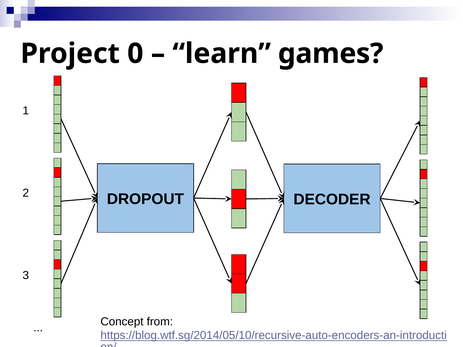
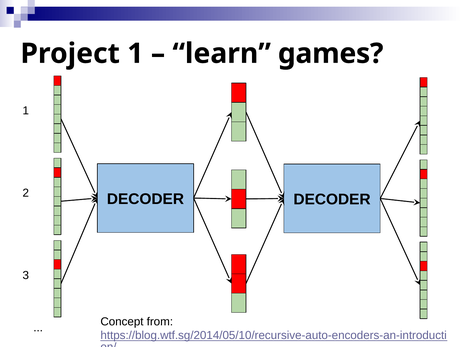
Project 0: 0 -> 1
DROPOUT at (145, 199): DROPOUT -> DECODER
